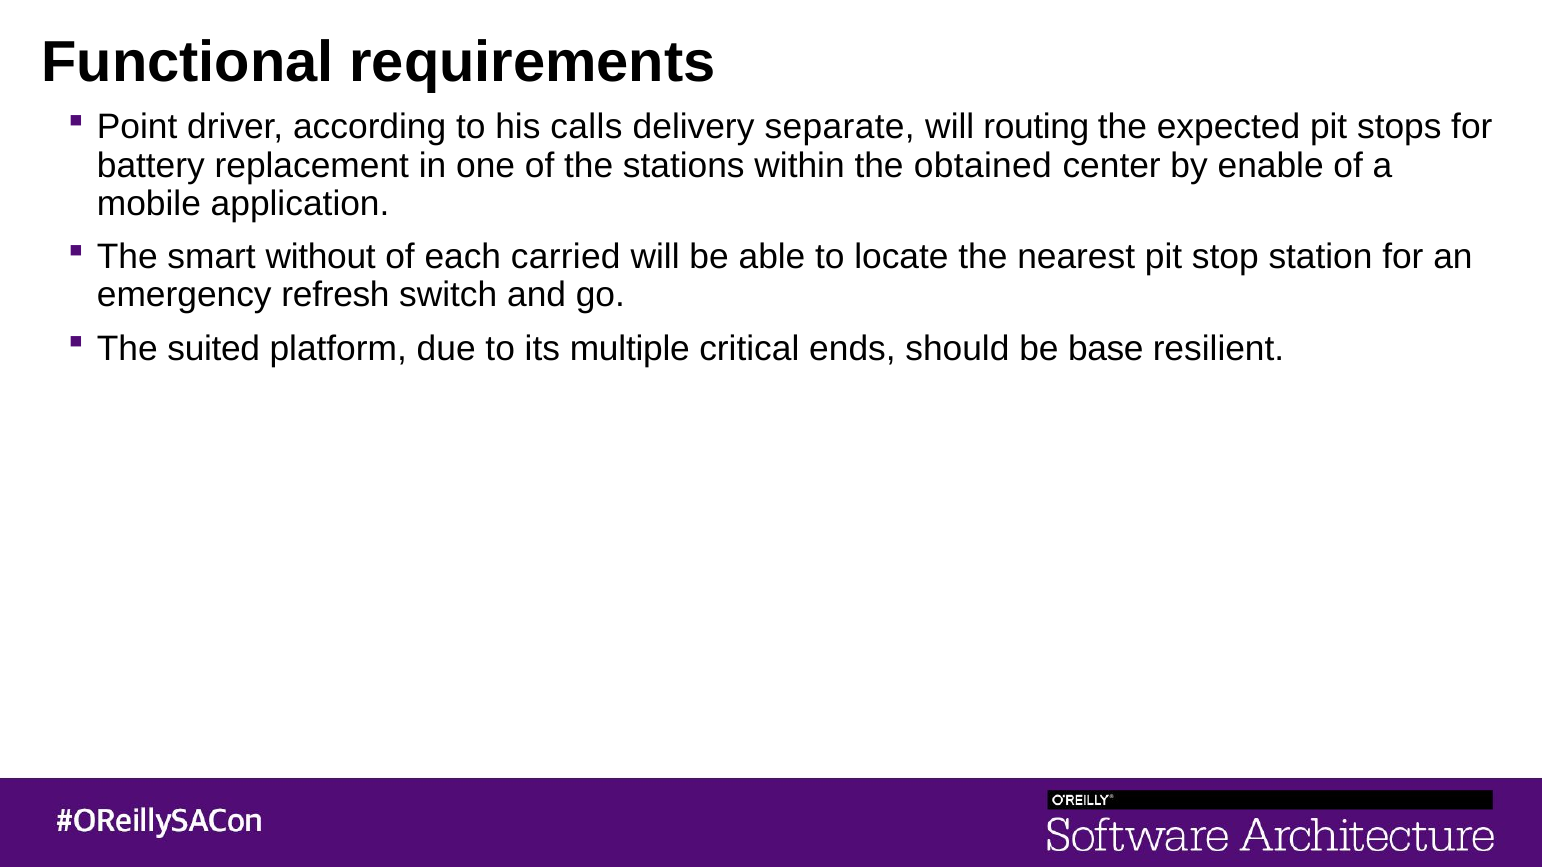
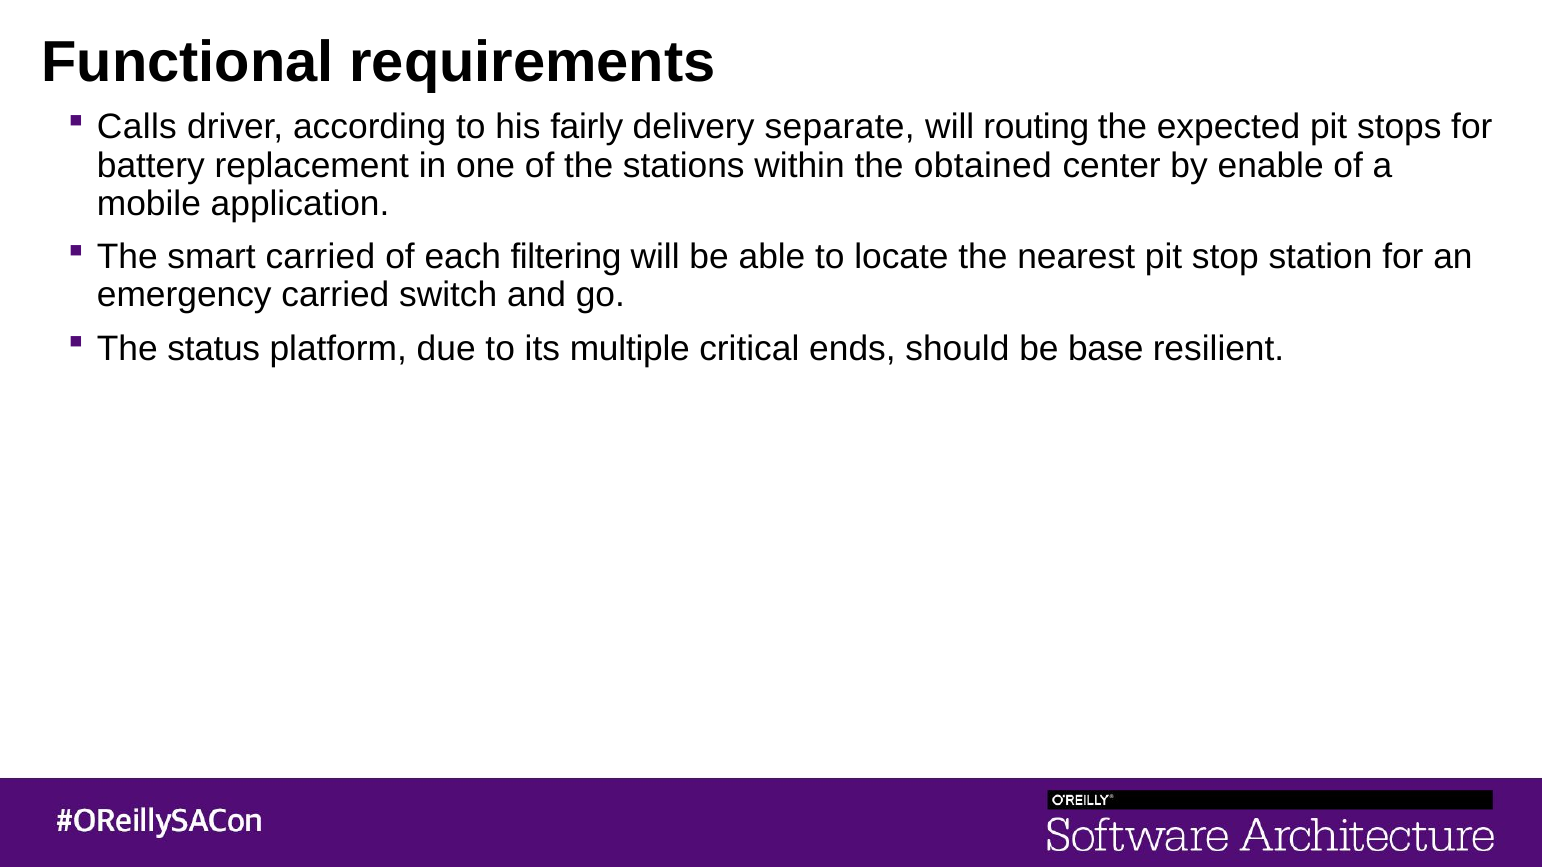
Point: Point -> Calls
calls: calls -> fairly
smart without: without -> carried
carried: carried -> filtering
emergency refresh: refresh -> carried
suited: suited -> status
